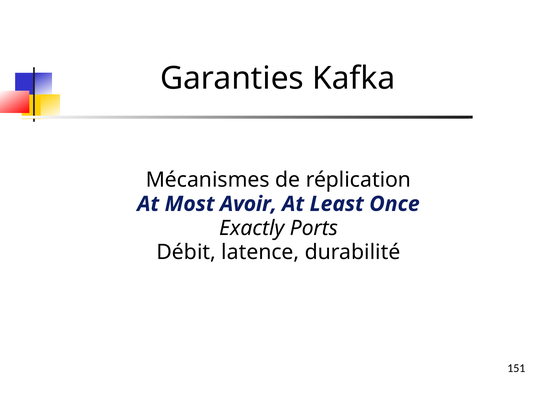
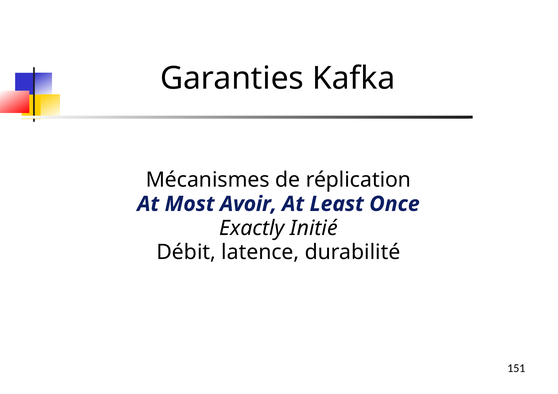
Ports: Ports -> Initié
